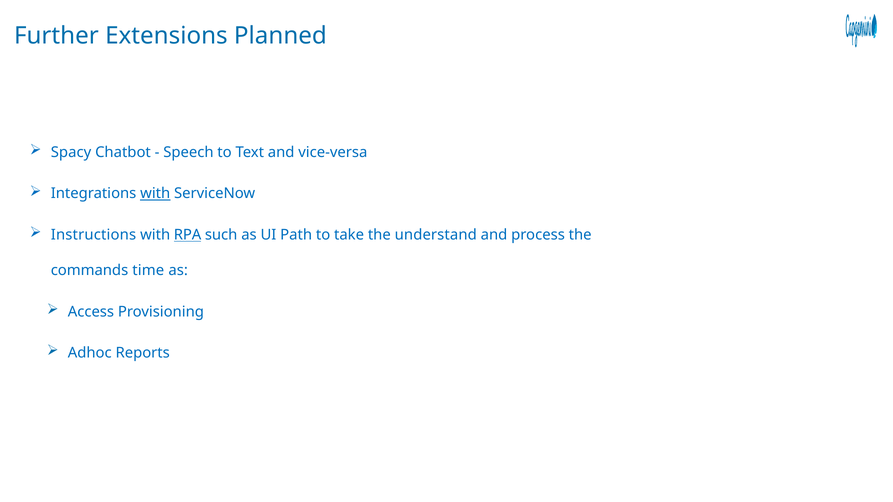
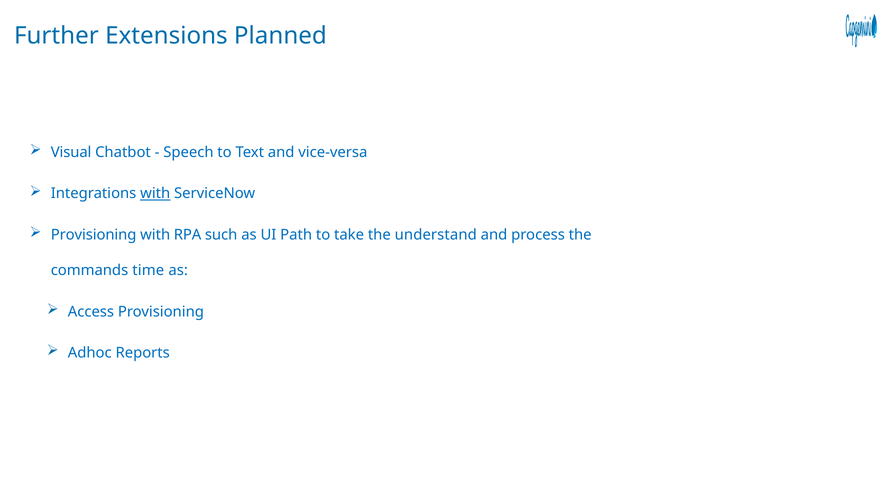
Spacy: Spacy -> Visual
Instructions at (93, 235): Instructions -> Provisioning
RPA underline: present -> none
